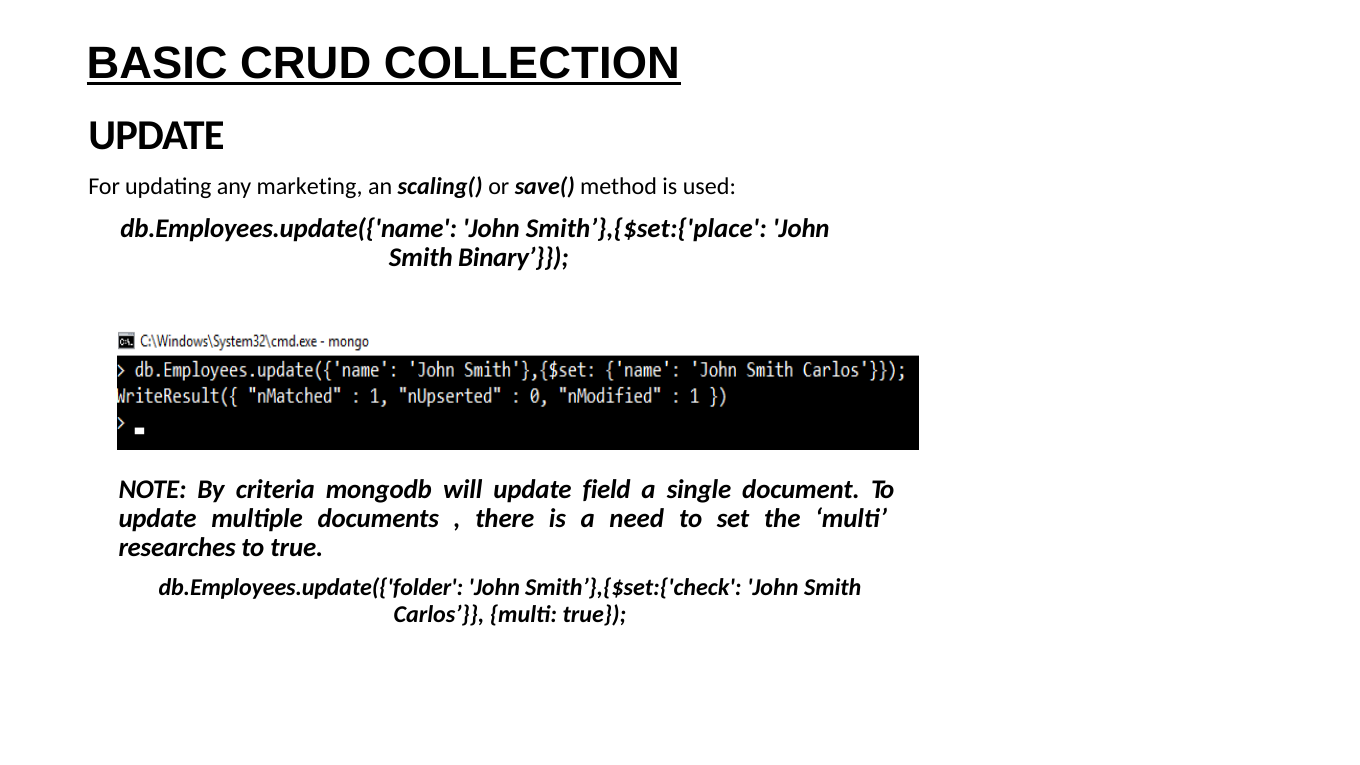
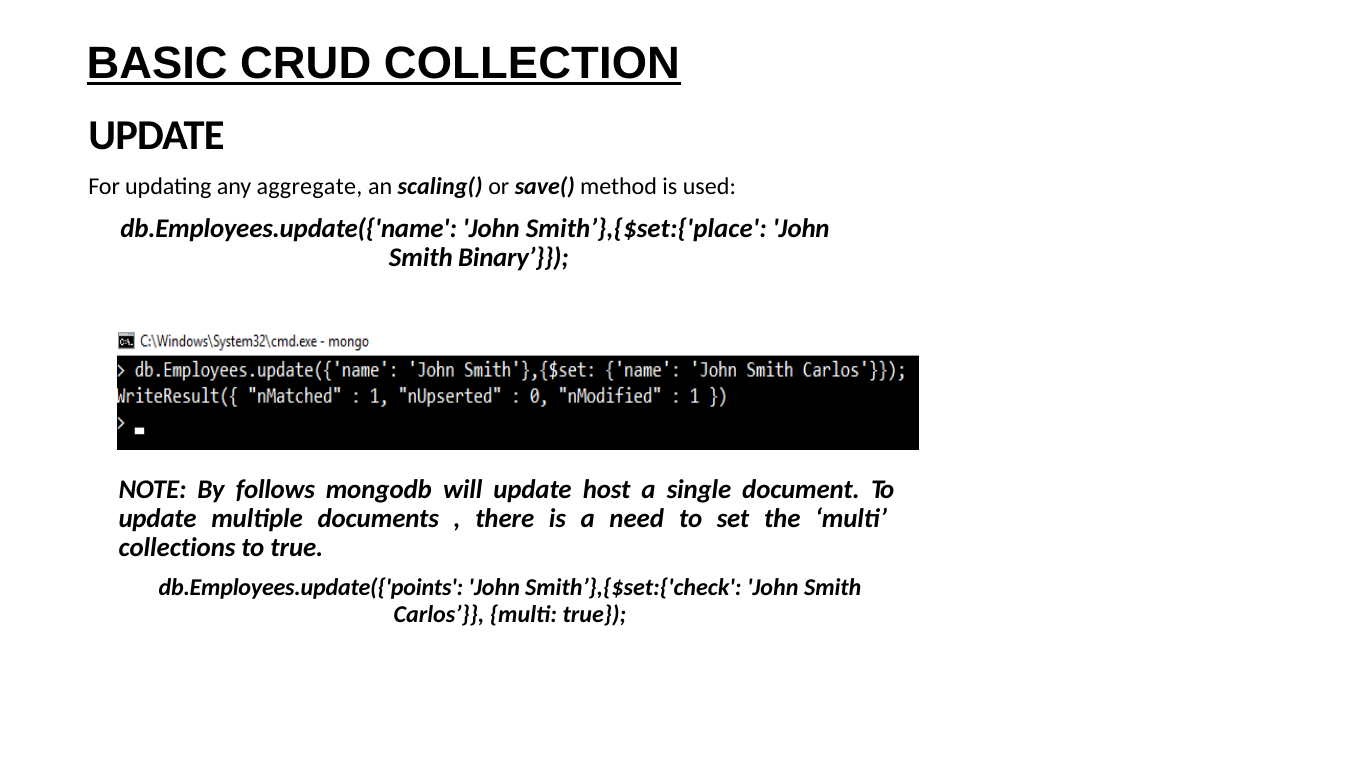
marketing: marketing -> aggregate
criteria: criteria -> follows
field: field -> host
researches: researches -> collections
db.Employees.update({'folder: db.Employees.update({'folder -> db.Employees.update({'points
